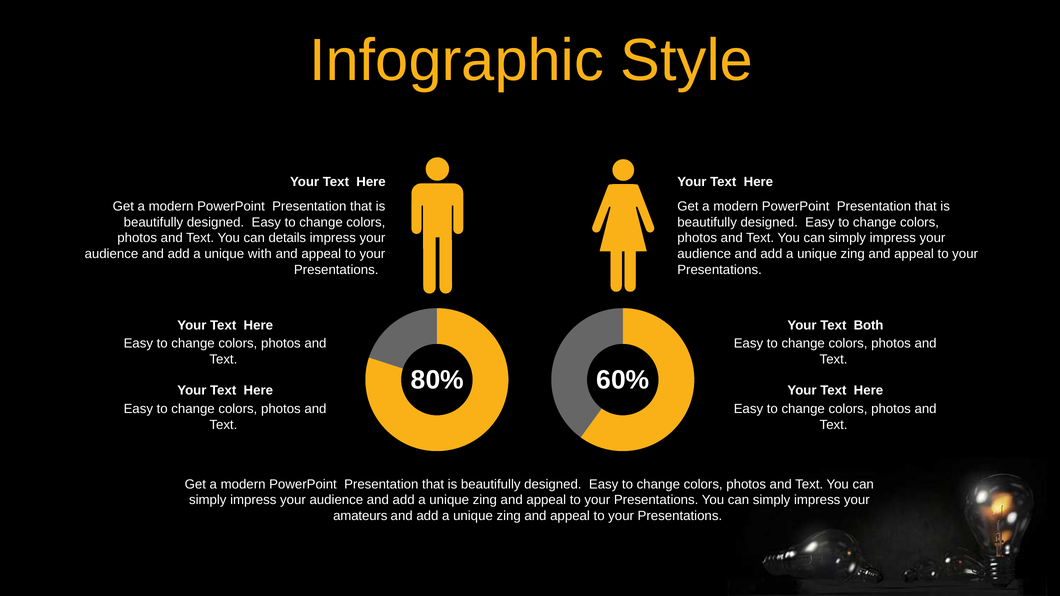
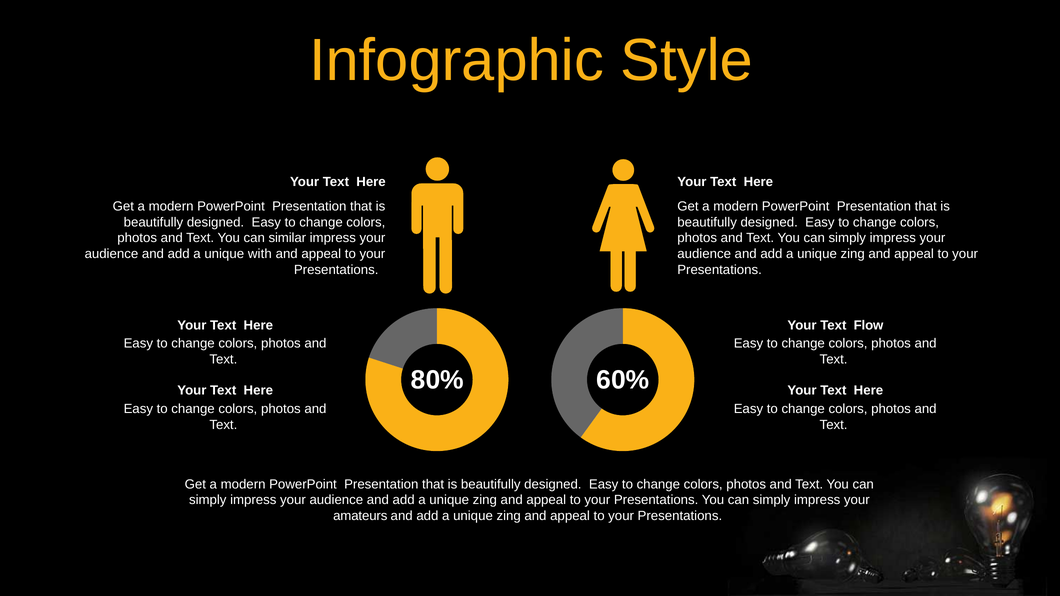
details: details -> similar
Both: Both -> Flow
